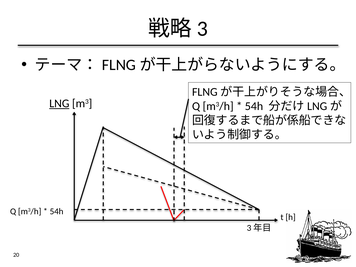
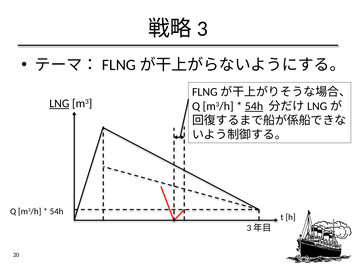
54h at (254, 106) underline: none -> present
